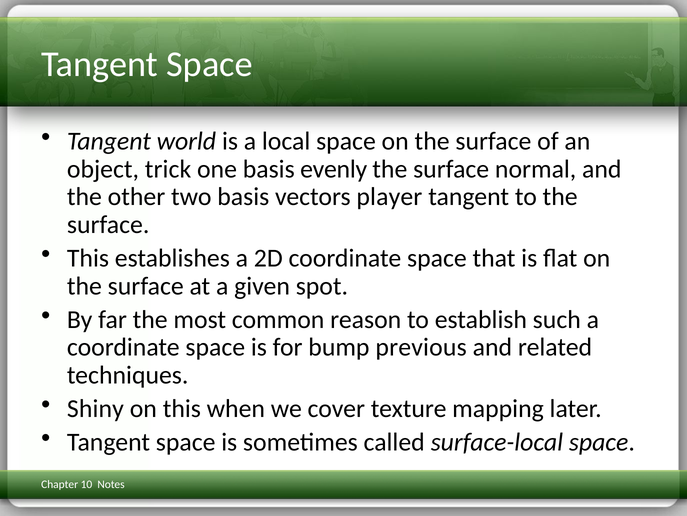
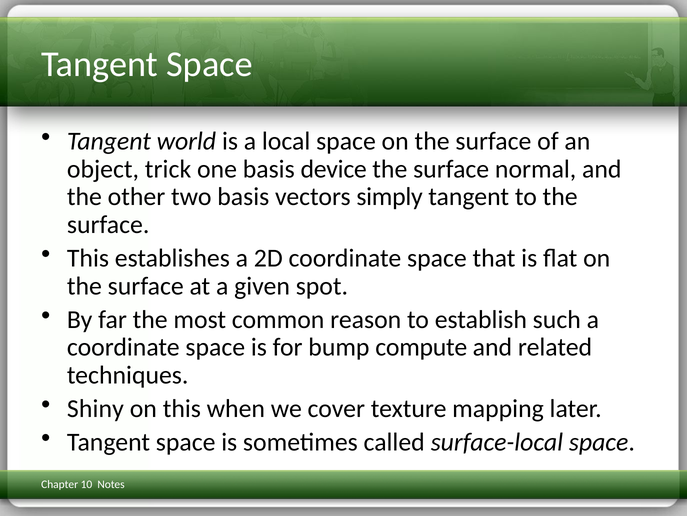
evenly: evenly -> device
player: player -> simply
previous: previous -> compute
